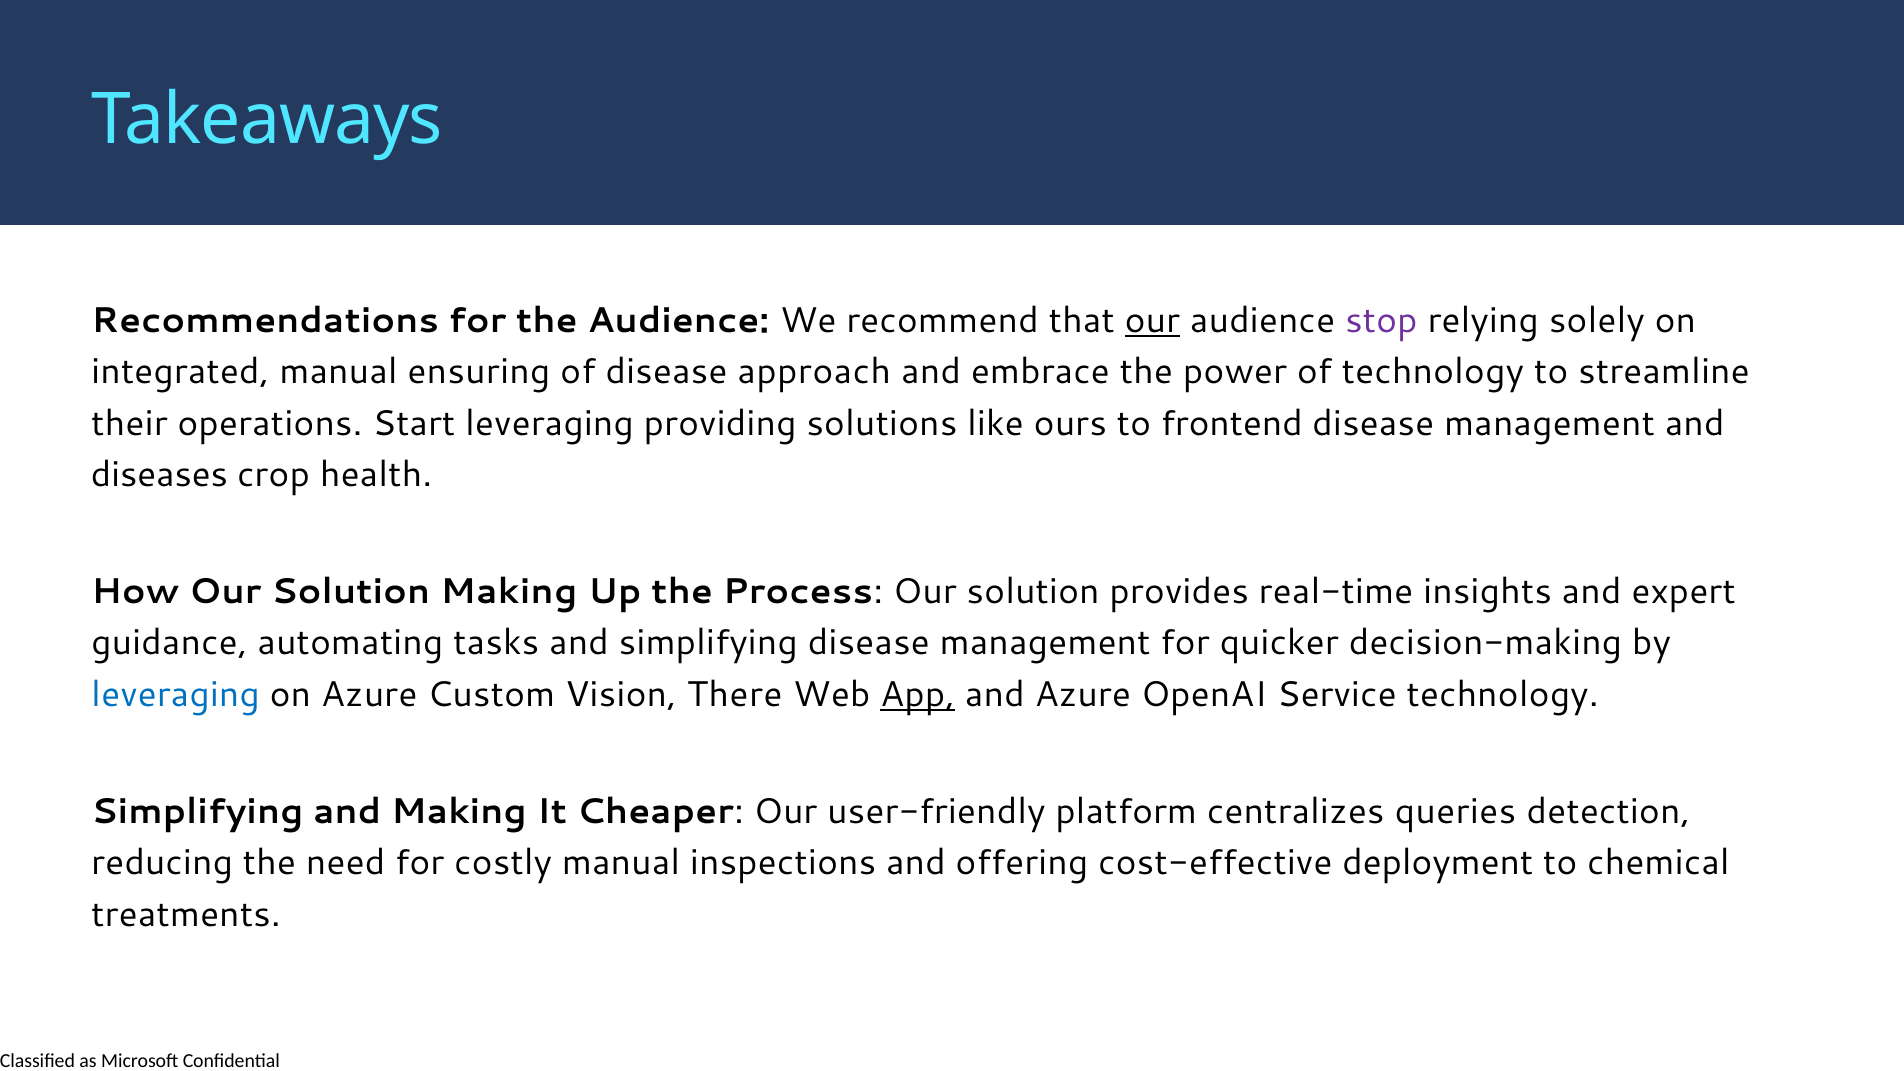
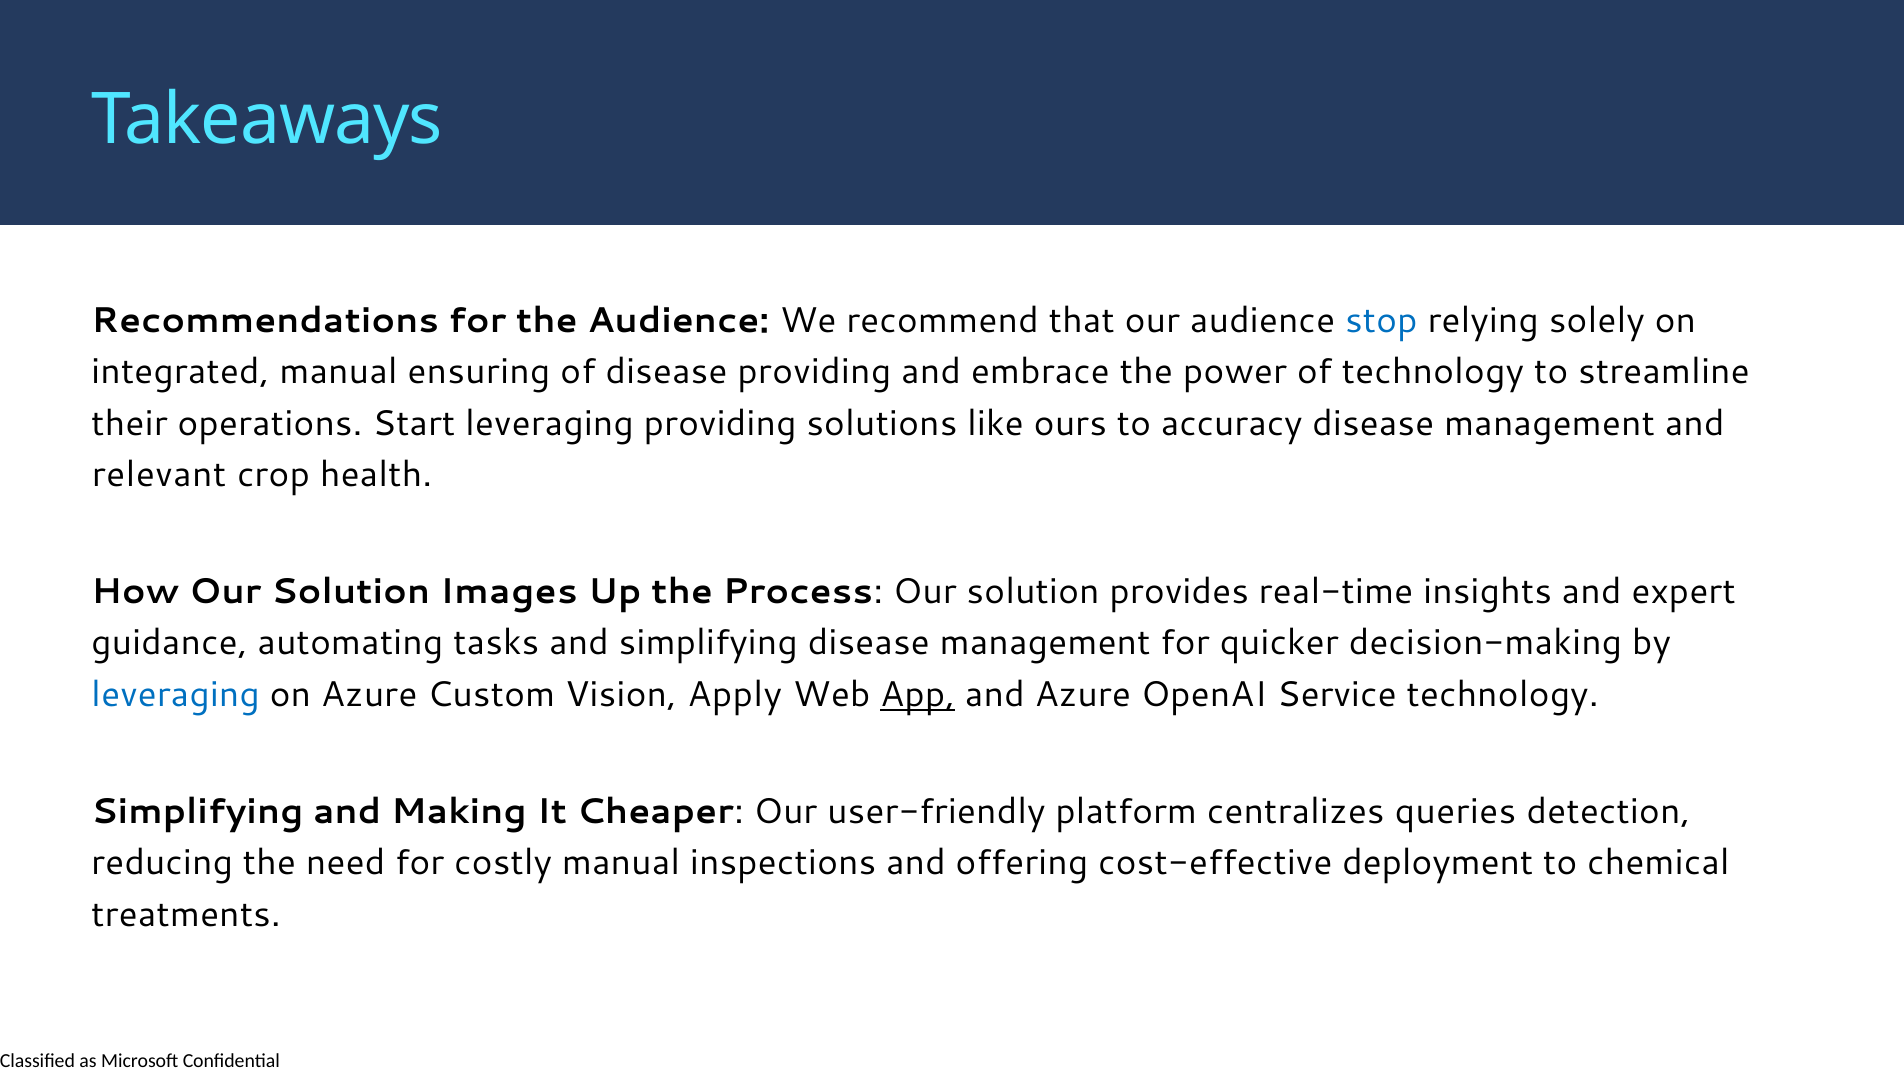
our at (1152, 320) underline: present -> none
stop colour: purple -> blue
disease approach: approach -> providing
frontend: frontend -> accuracy
diseases: diseases -> relevant
Solution Making: Making -> Images
There: There -> Apply
